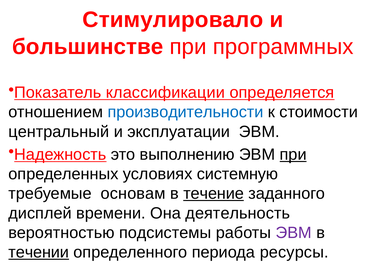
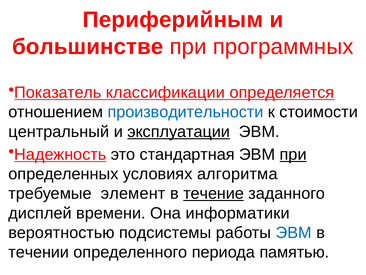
Стимулировало: Стимулировало -> Периферийным
эксплуатации underline: none -> present
выполнению: выполнению -> стандартная
системную: системную -> алгоритма
основам: основам -> элемент
деятельность: деятельность -> информатики
ЭВМ at (294, 232) colour: purple -> blue
течении underline: present -> none
ресурсы: ресурсы -> памятью
